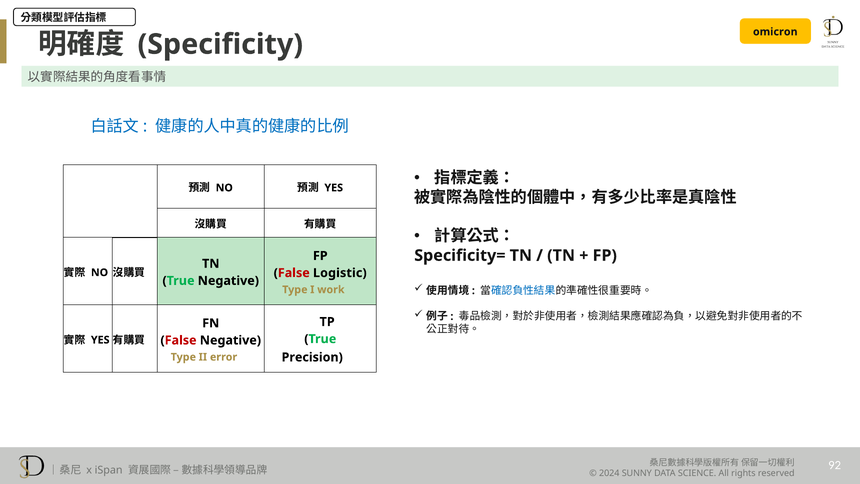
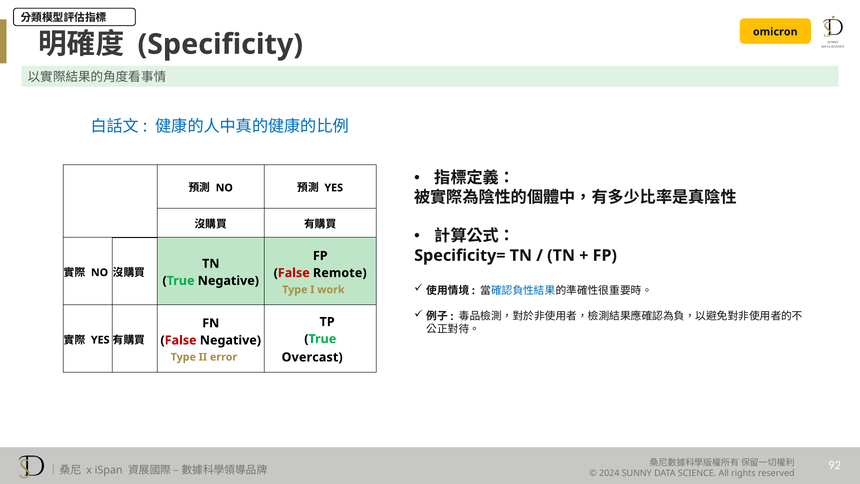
Logistic: Logistic -> Remote
Precision: Precision -> Overcast
